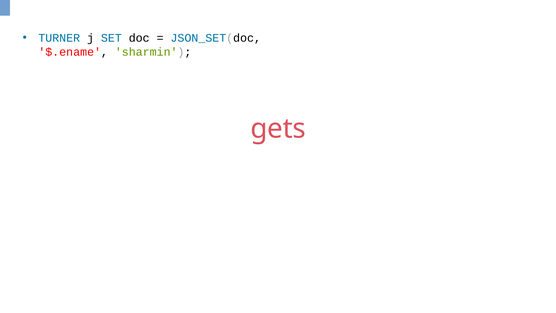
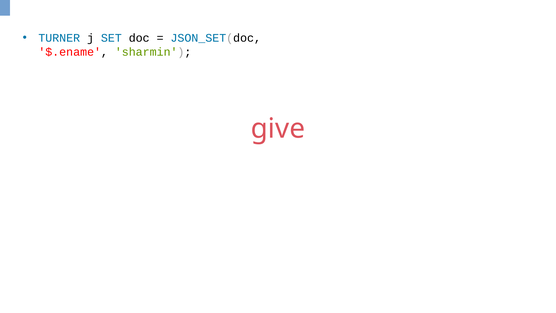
gets: gets -> give
